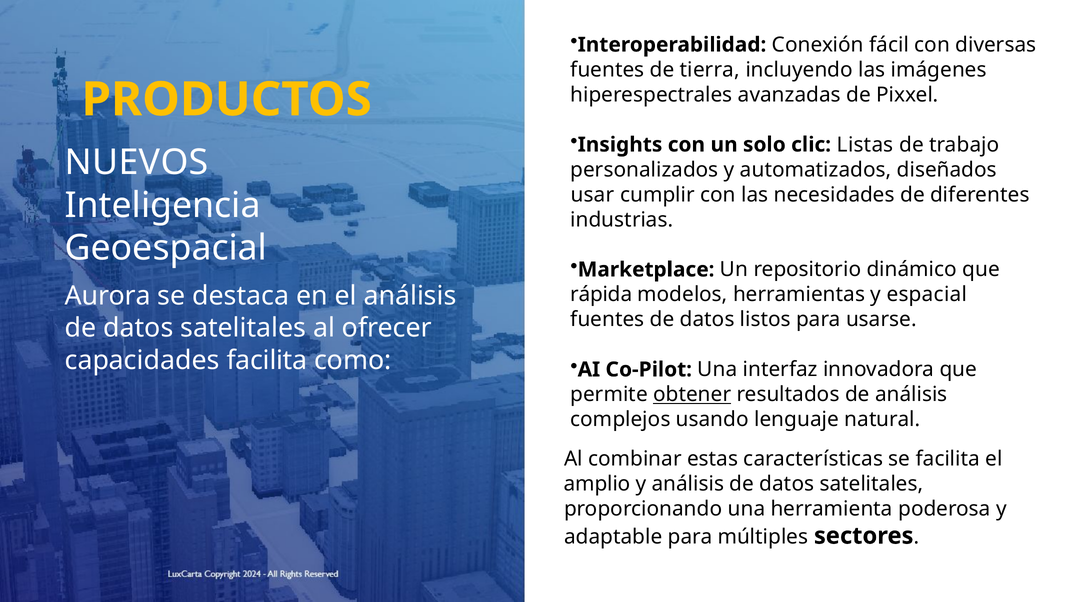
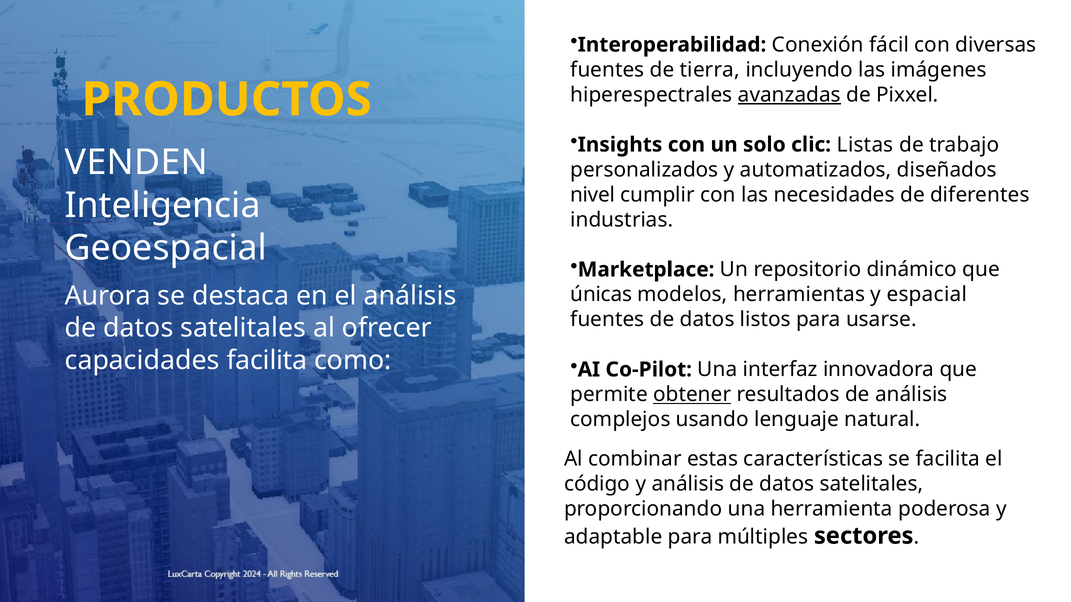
avanzadas underline: none -> present
NUEVOS: NUEVOS -> VENDEN
usar: usar -> nivel
rápida: rápida -> únicas
amplio: amplio -> código
